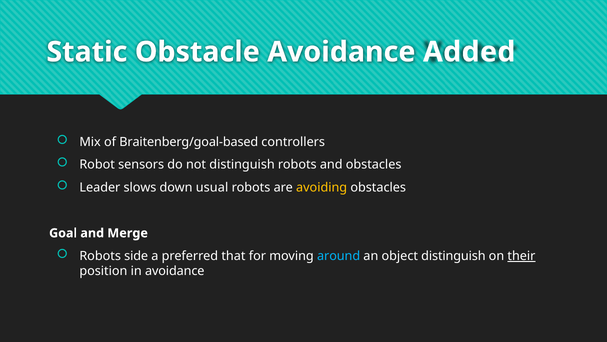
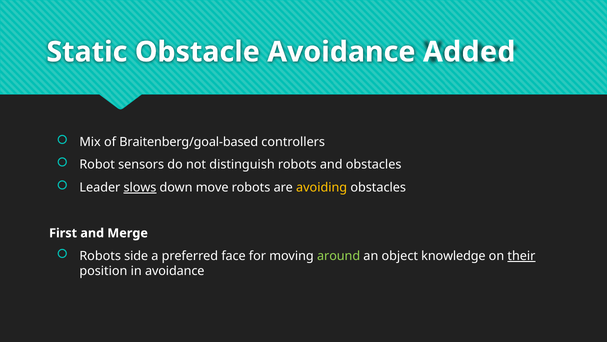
slows underline: none -> present
usual: usual -> move
Goal: Goal -> First
that: that -> face
around colour: light blue -> light green
object distinguish: distinguish -> knowledge
